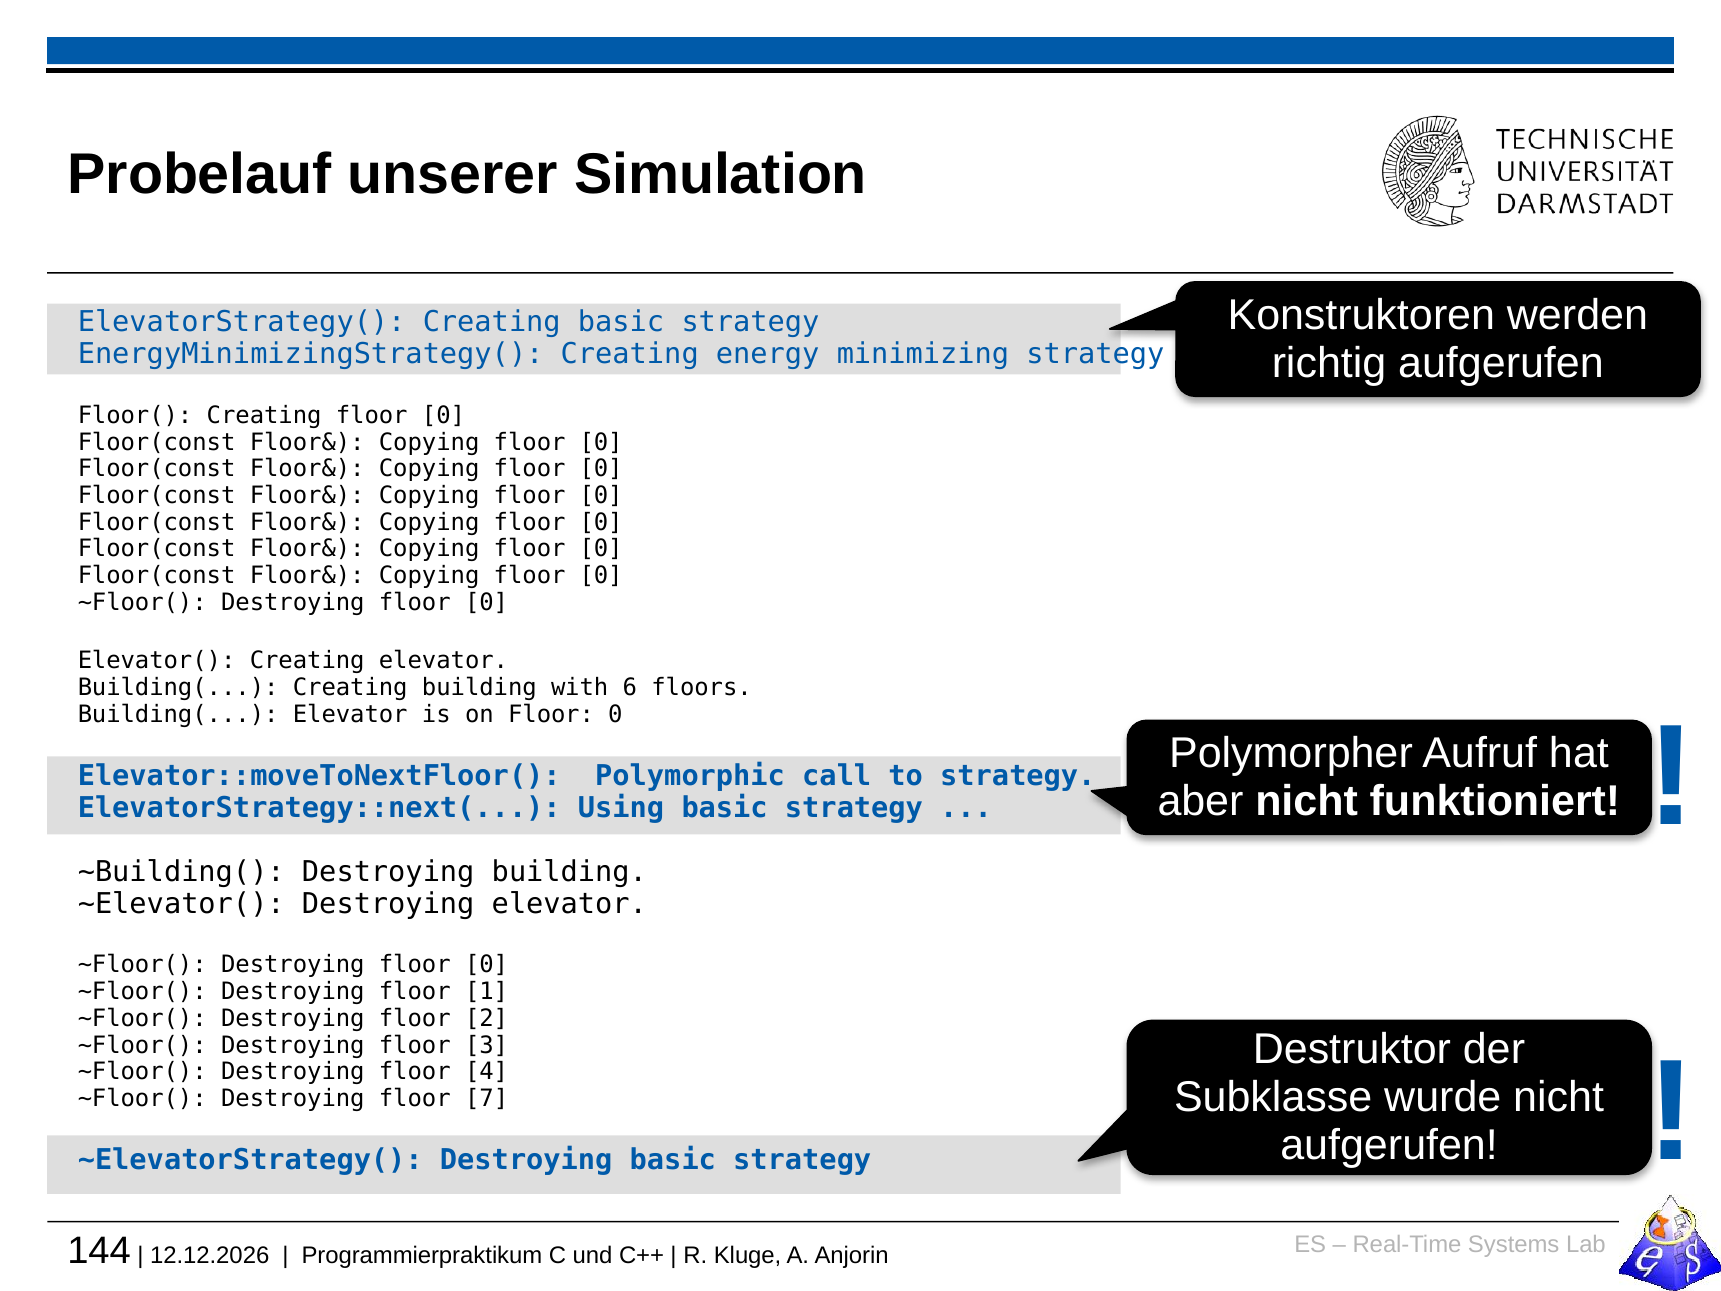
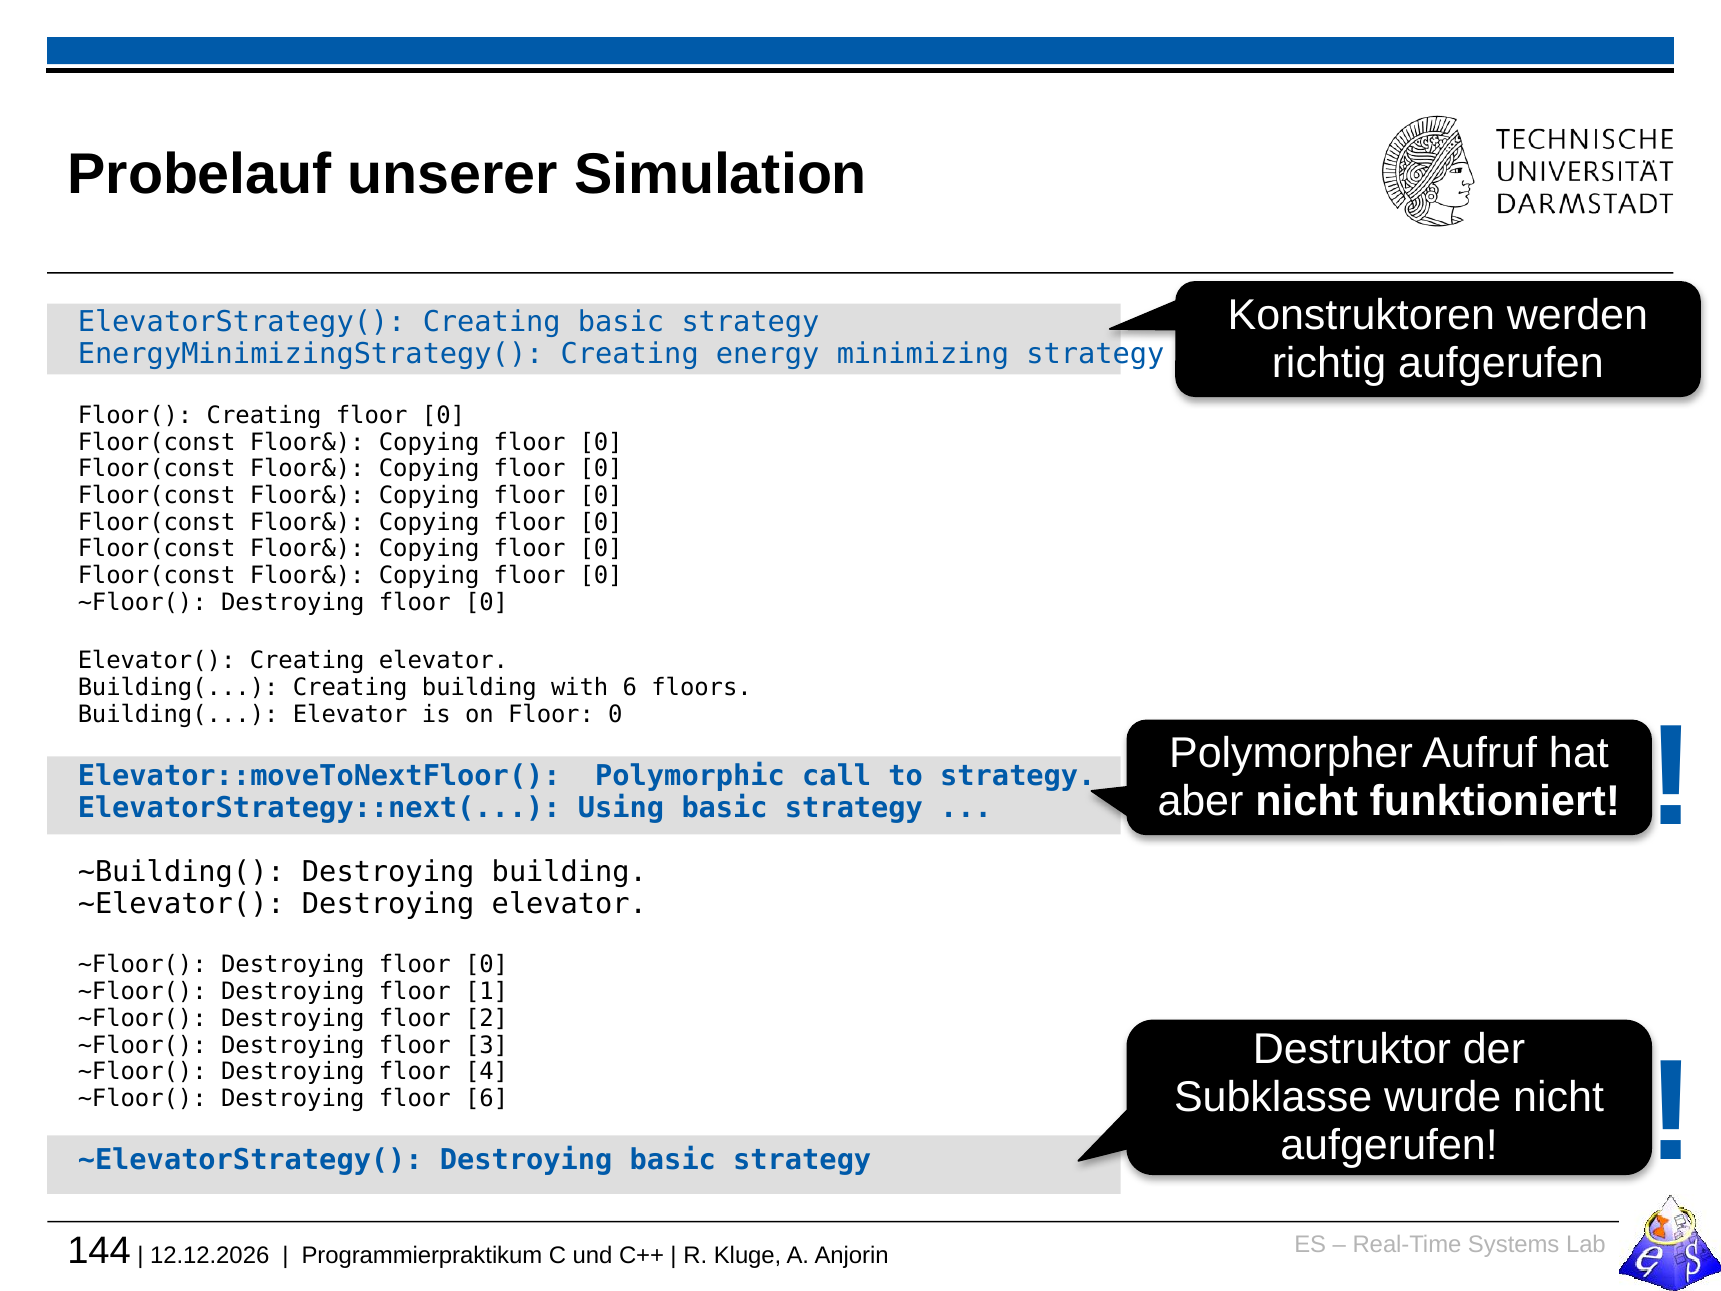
floor 7: 7 -> 6
